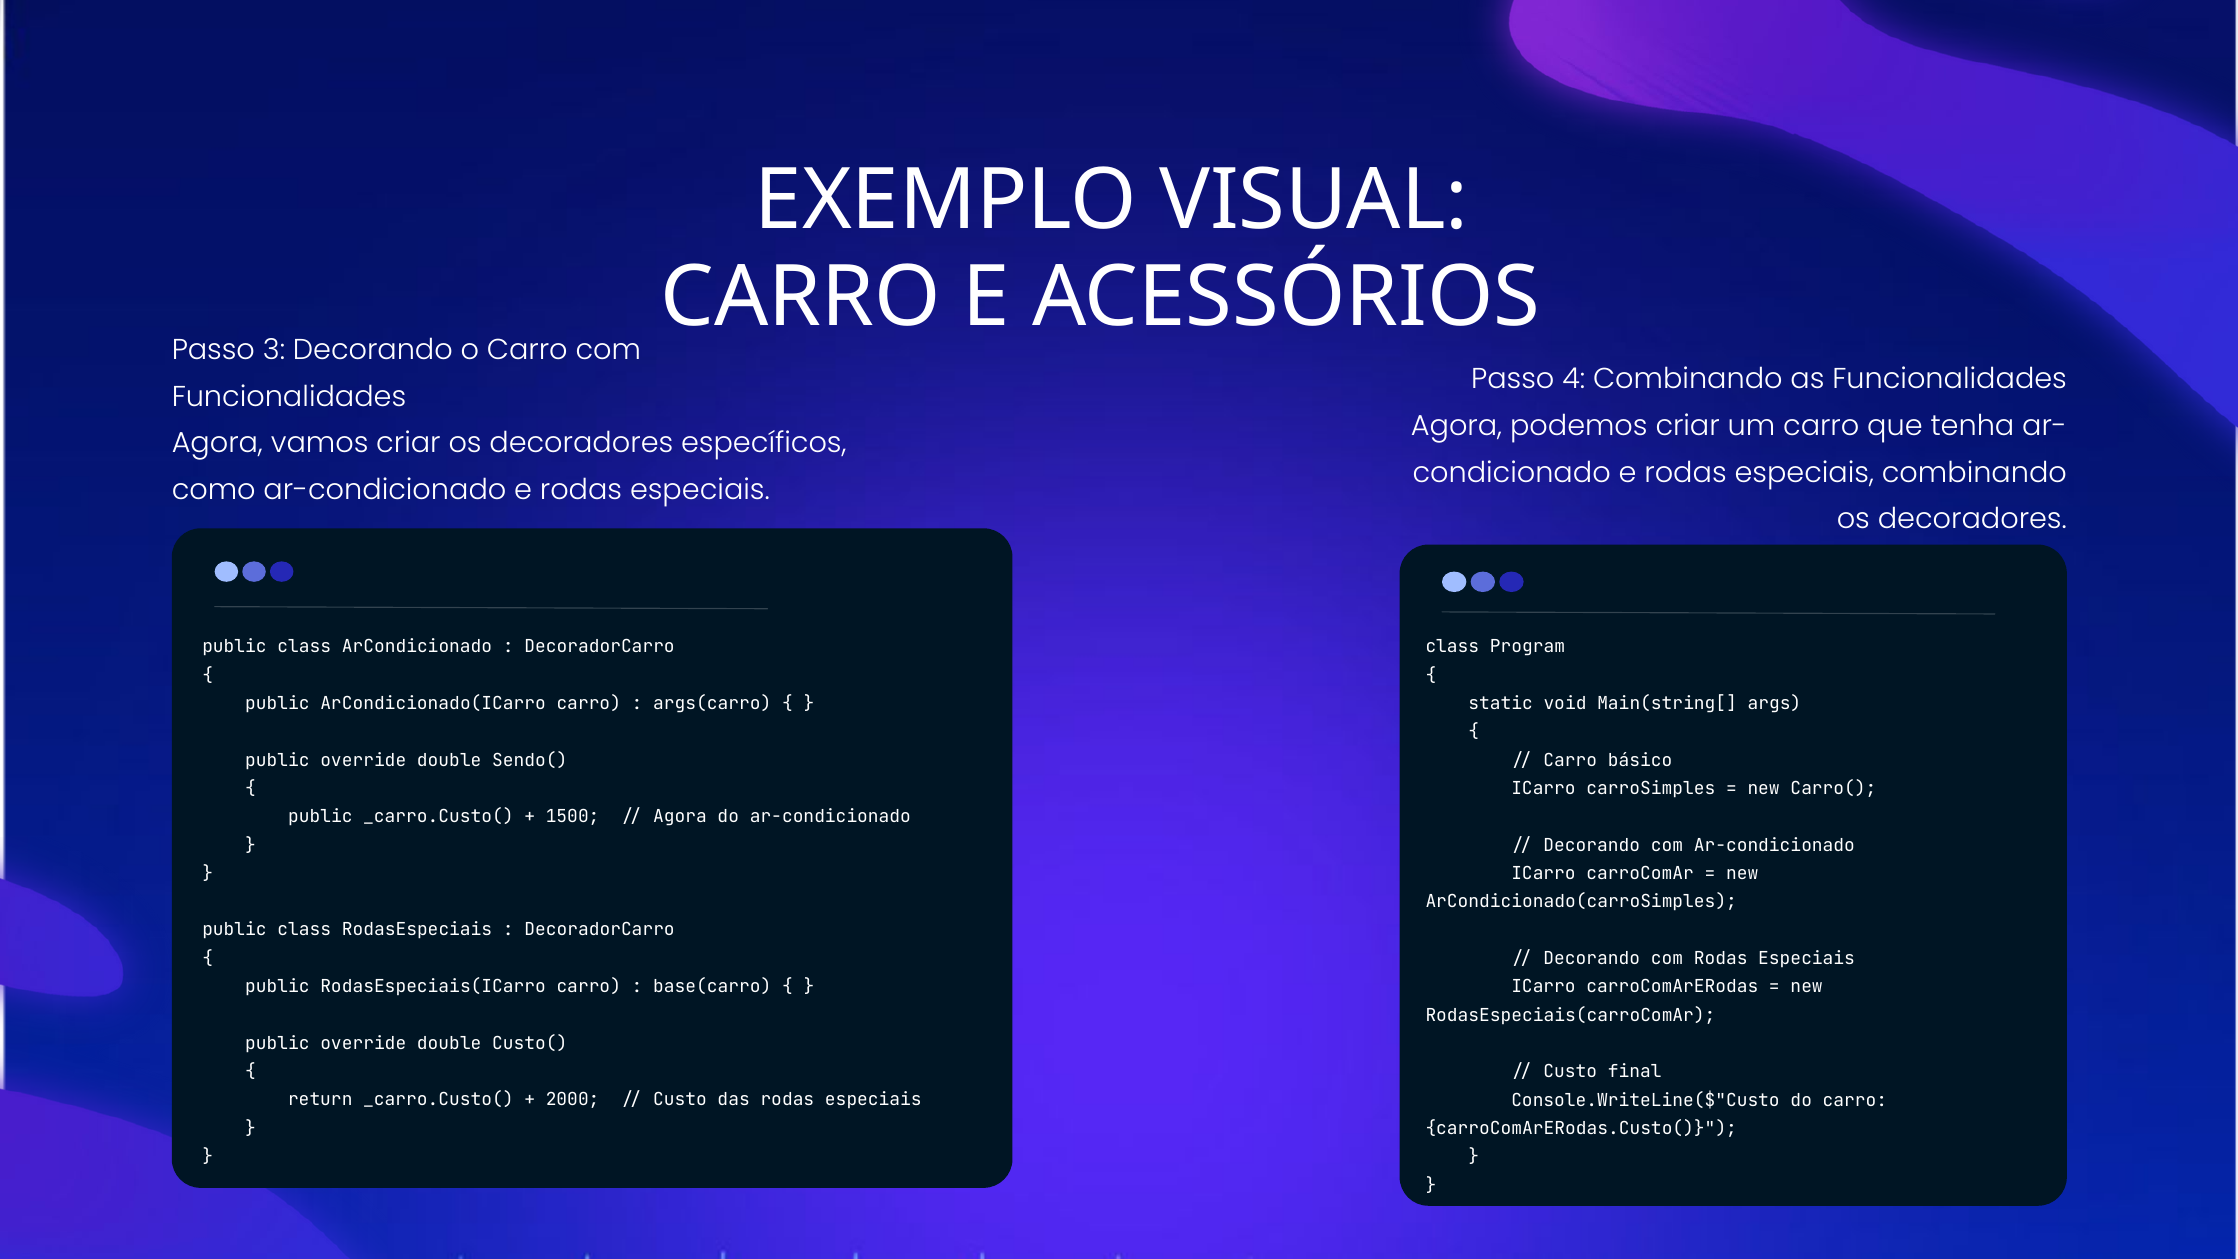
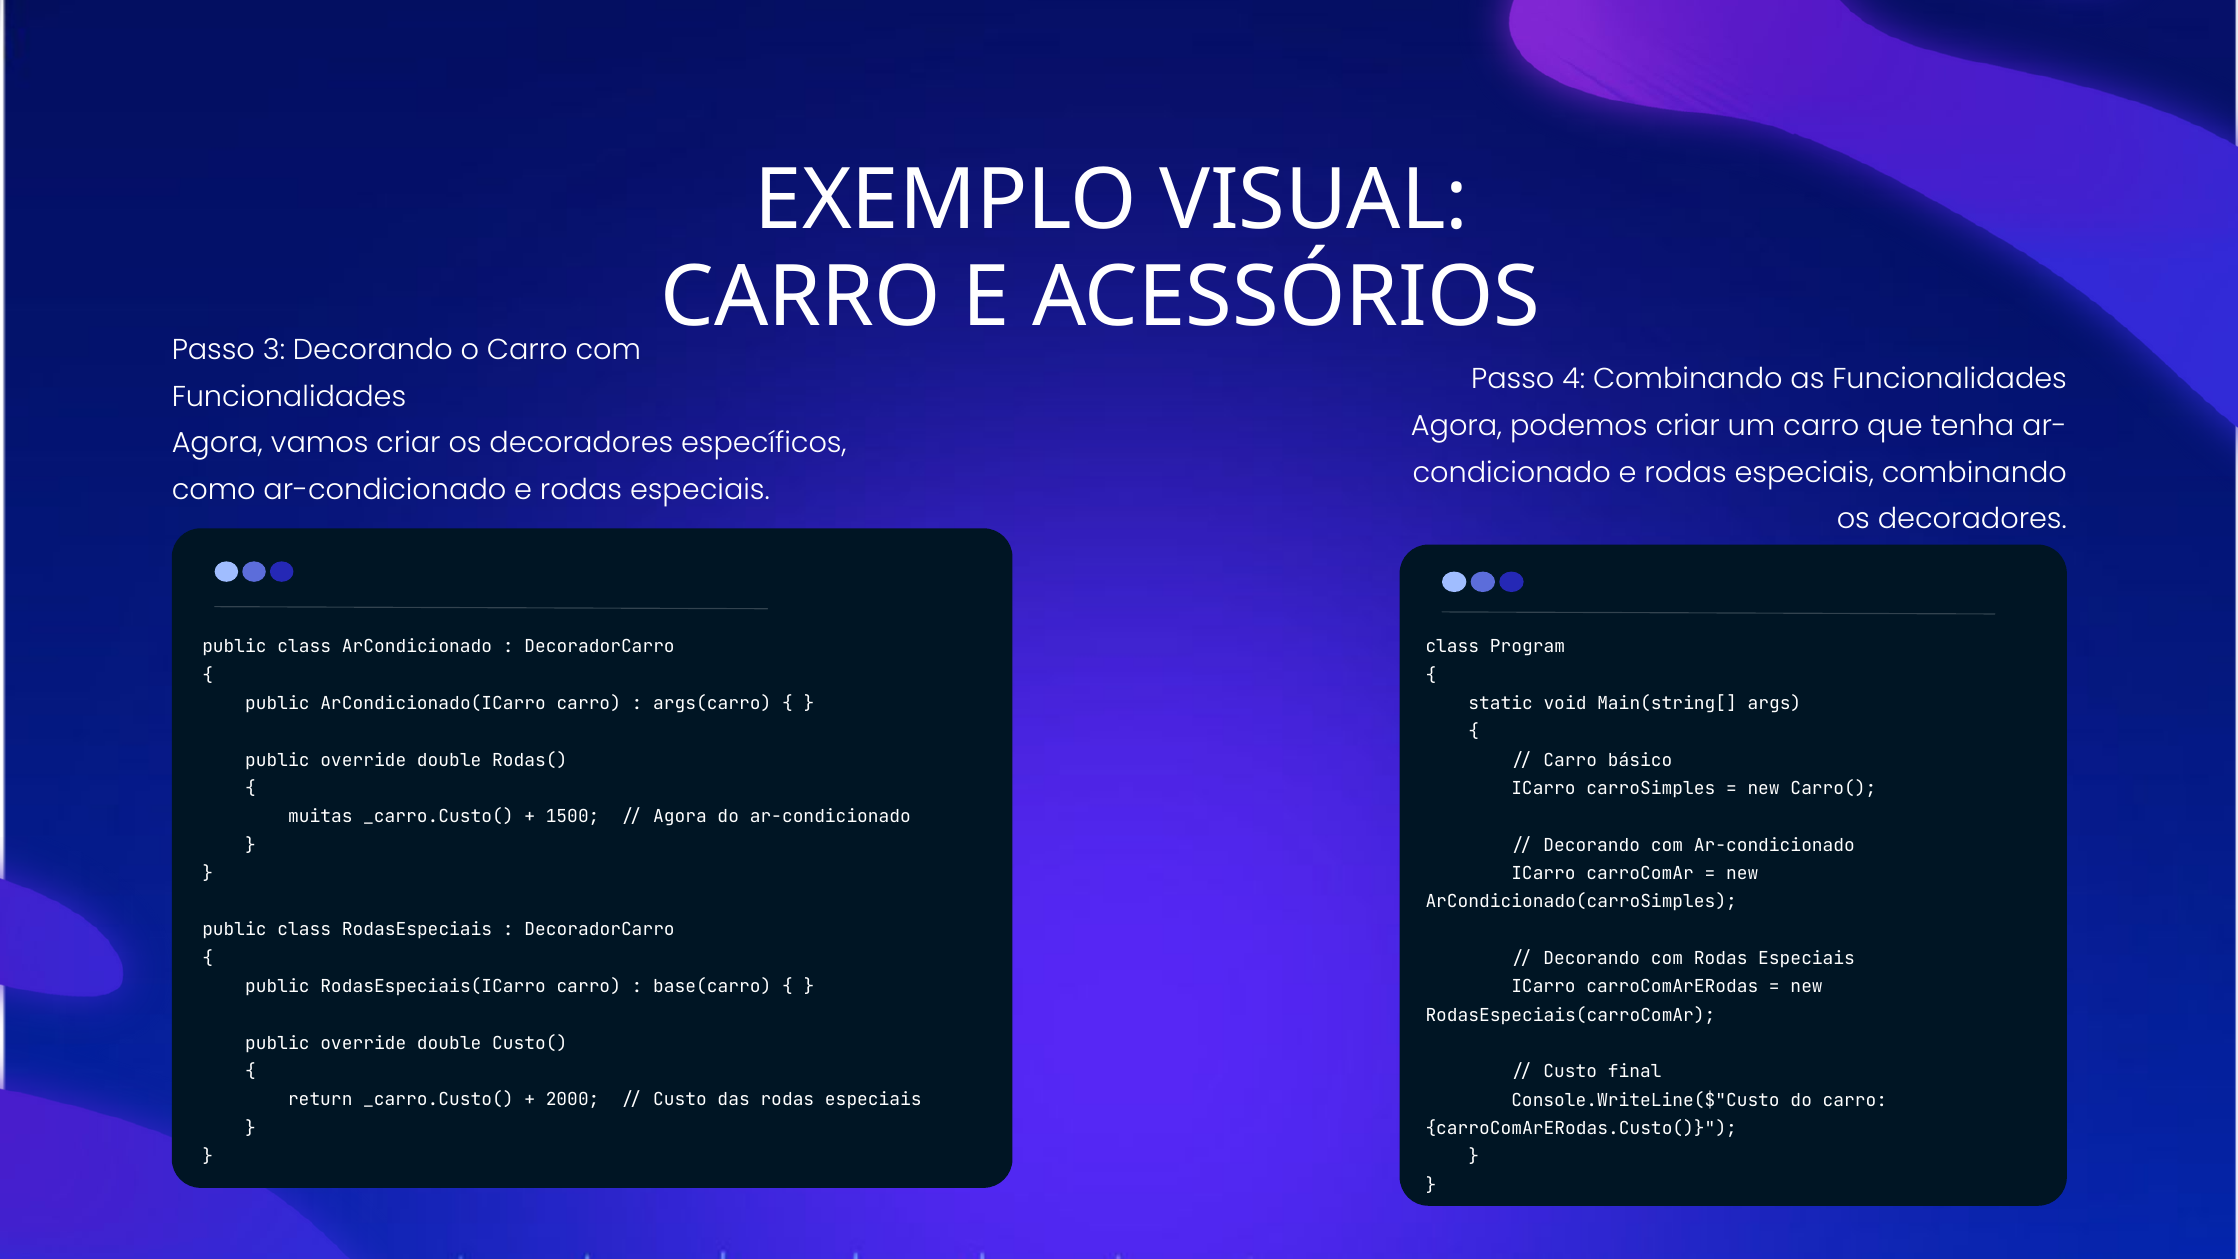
Sendo(: Sendo( -> Rodas(
public at (320, 817): public -> muitas
